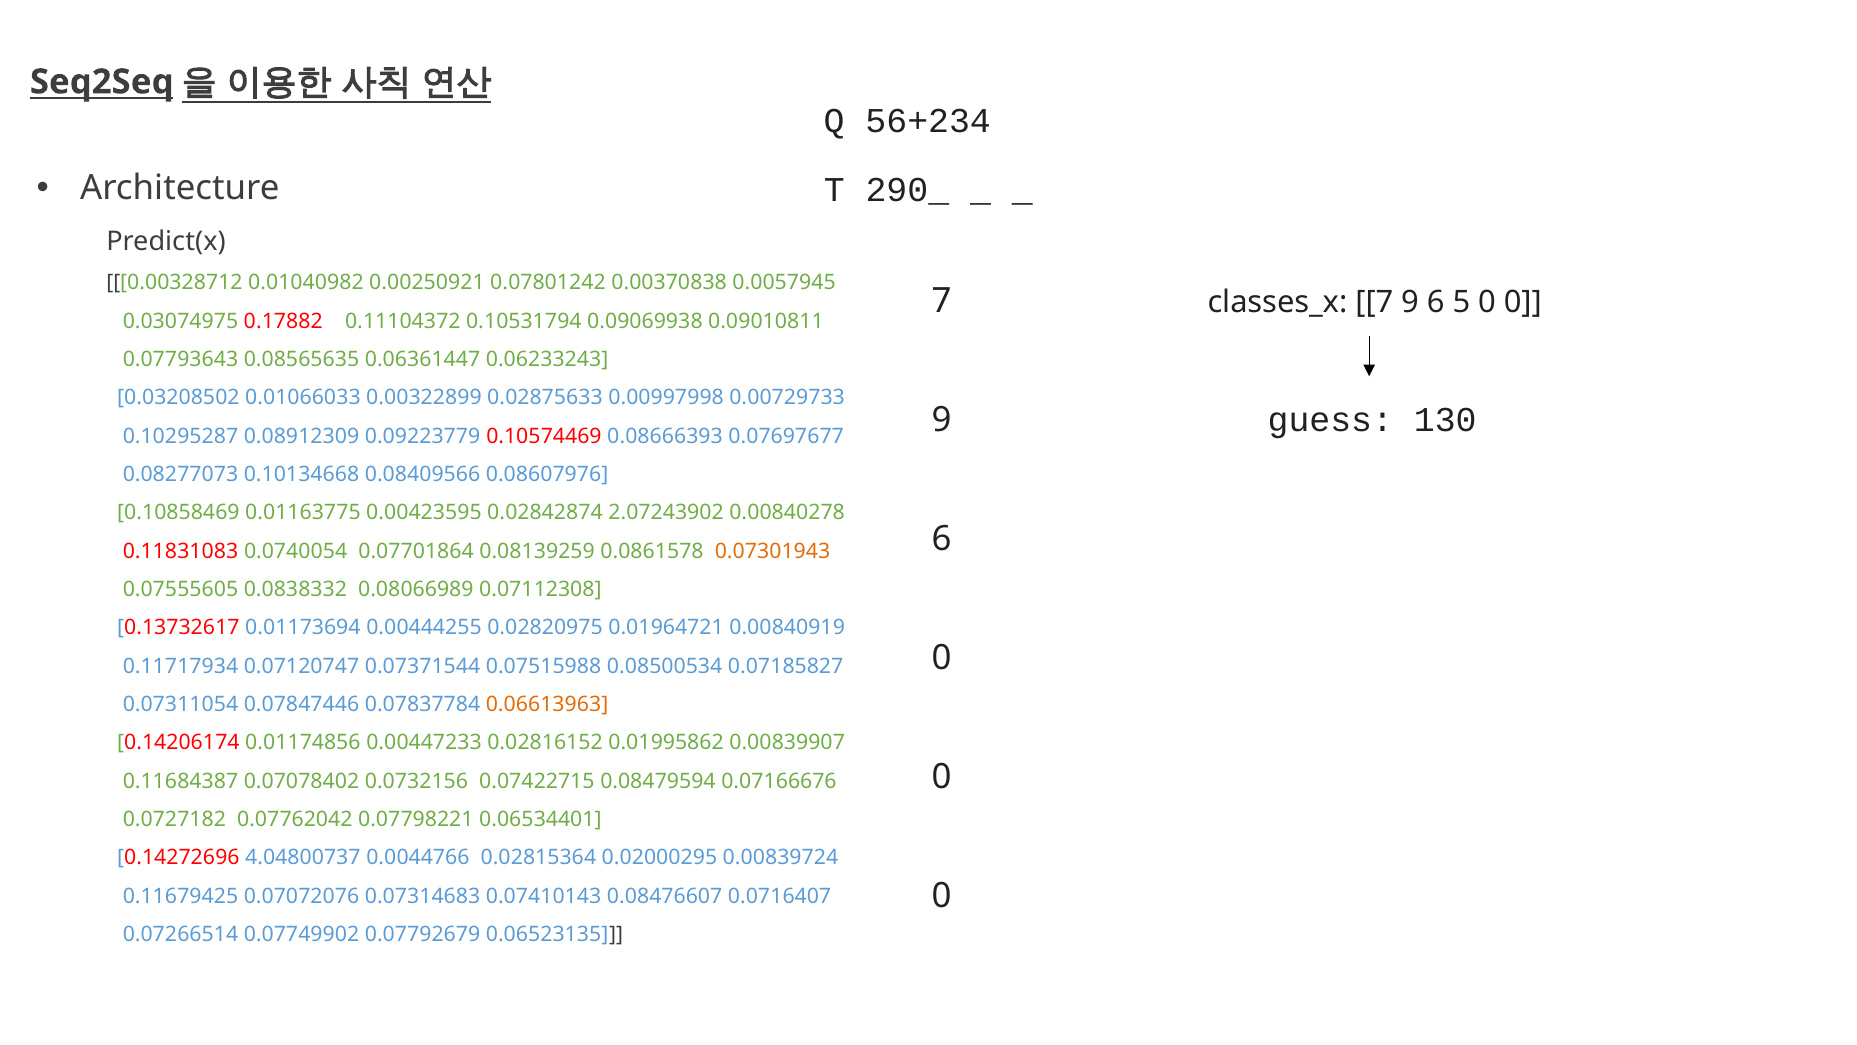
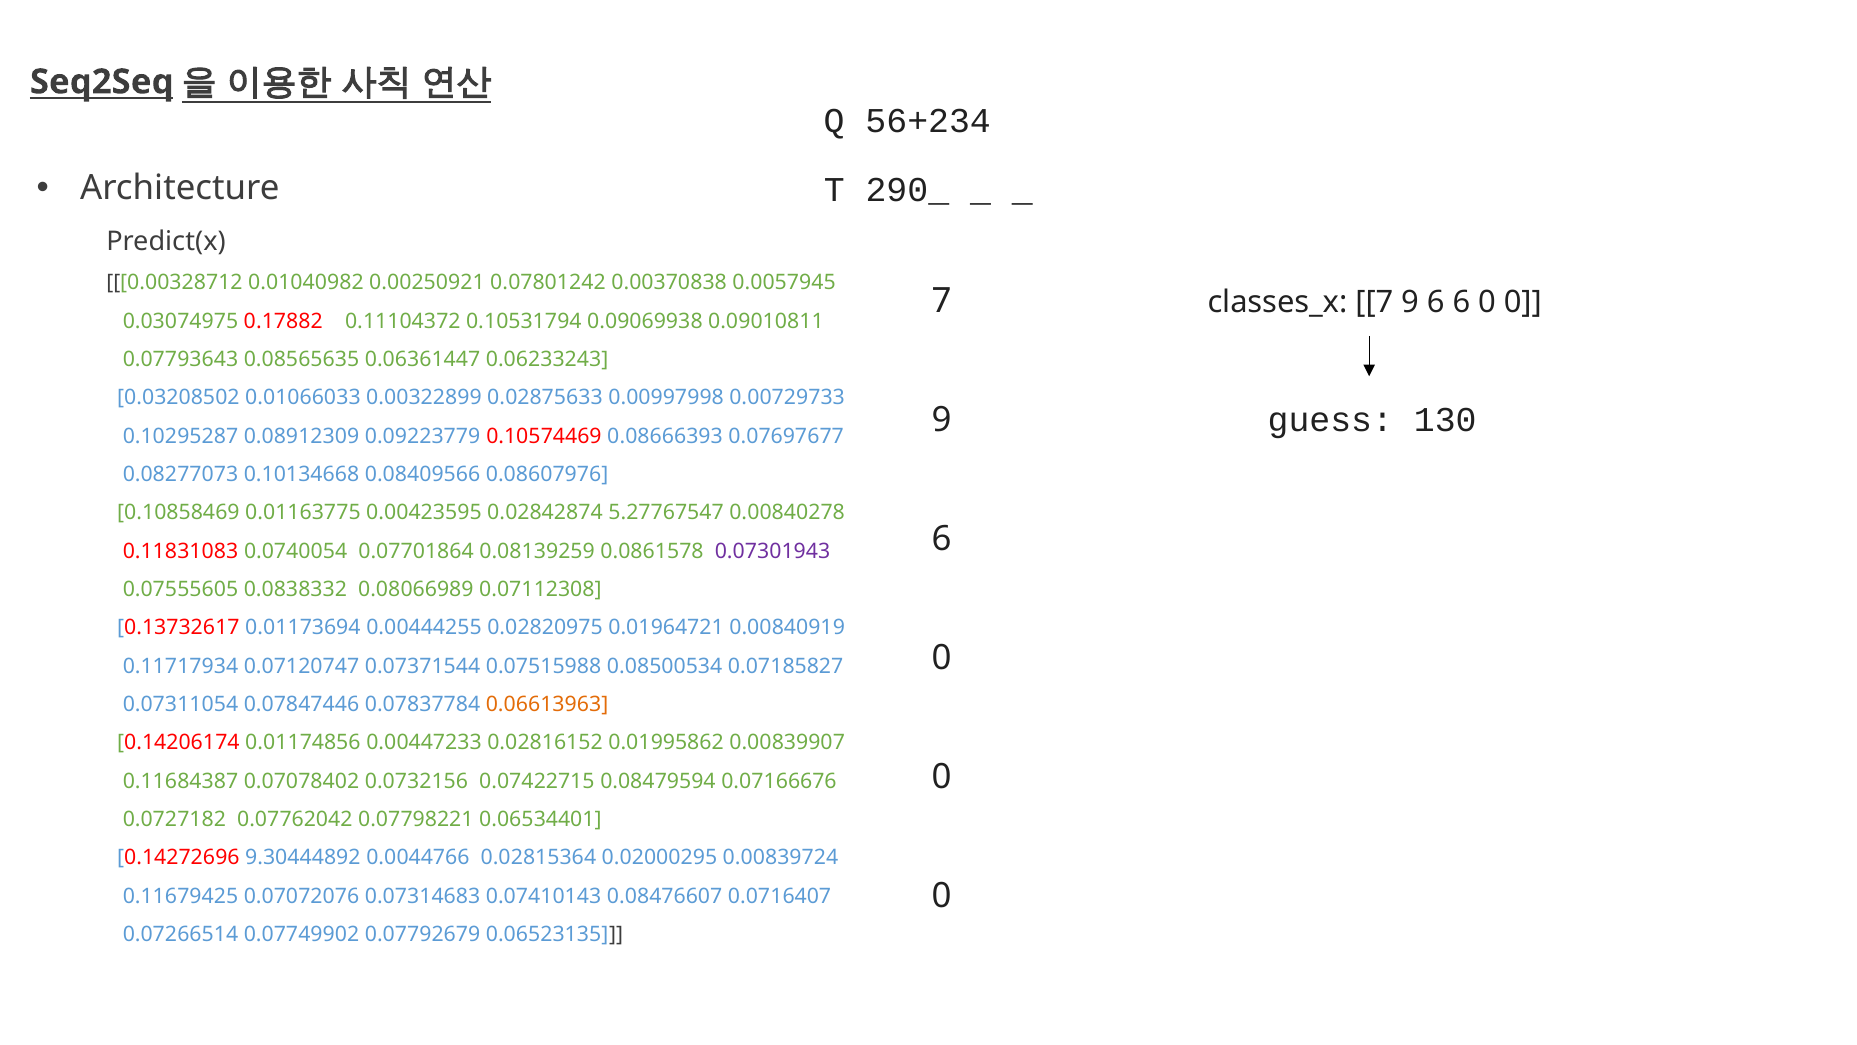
6 5: 5 -> 6
2.07243902: 2.07243902 -> 5.27767547
0.07301943 colour: orange -> purple
4.04800737: 4.04800737 -> 9.30444892
